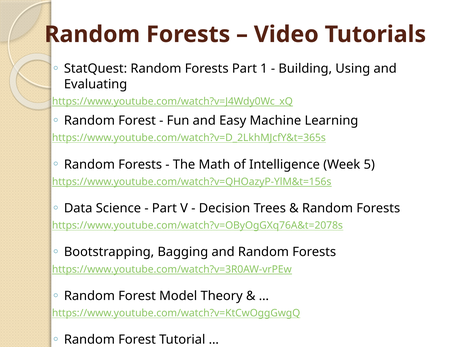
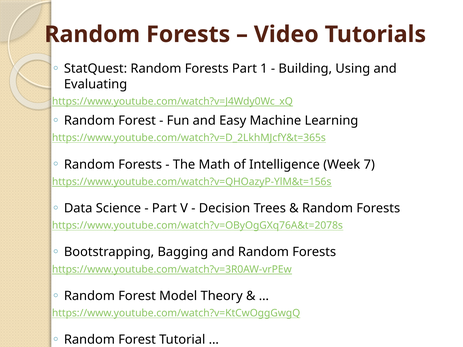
5: 5 -> 7
